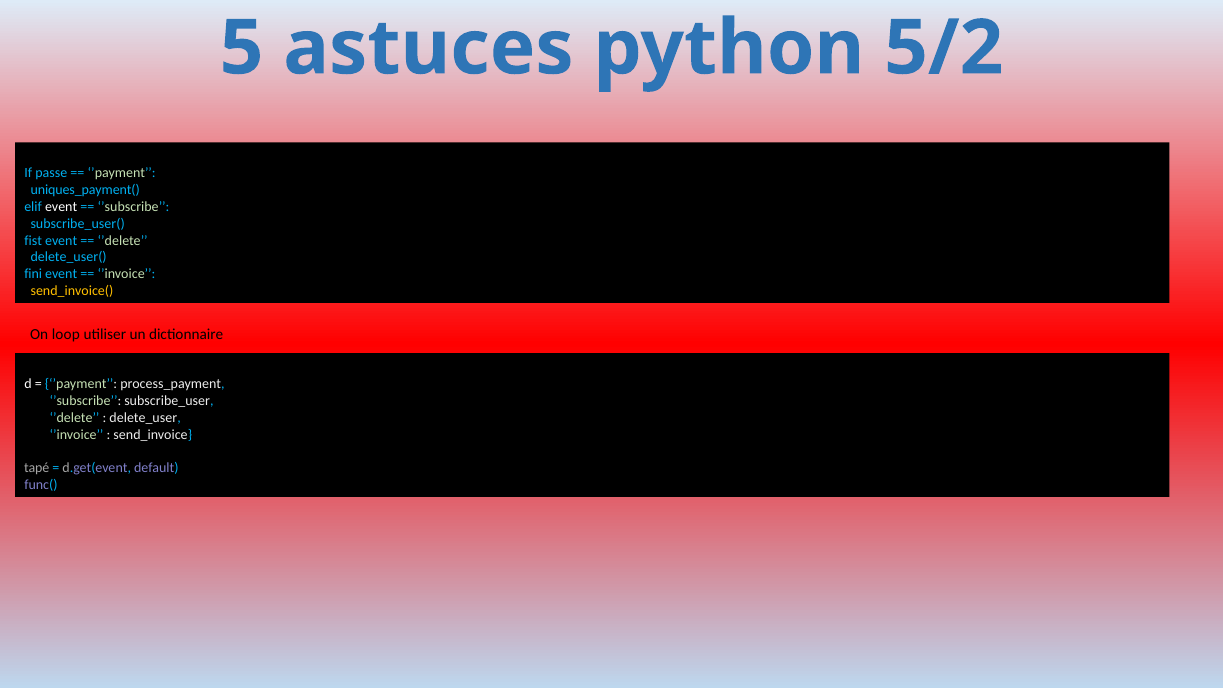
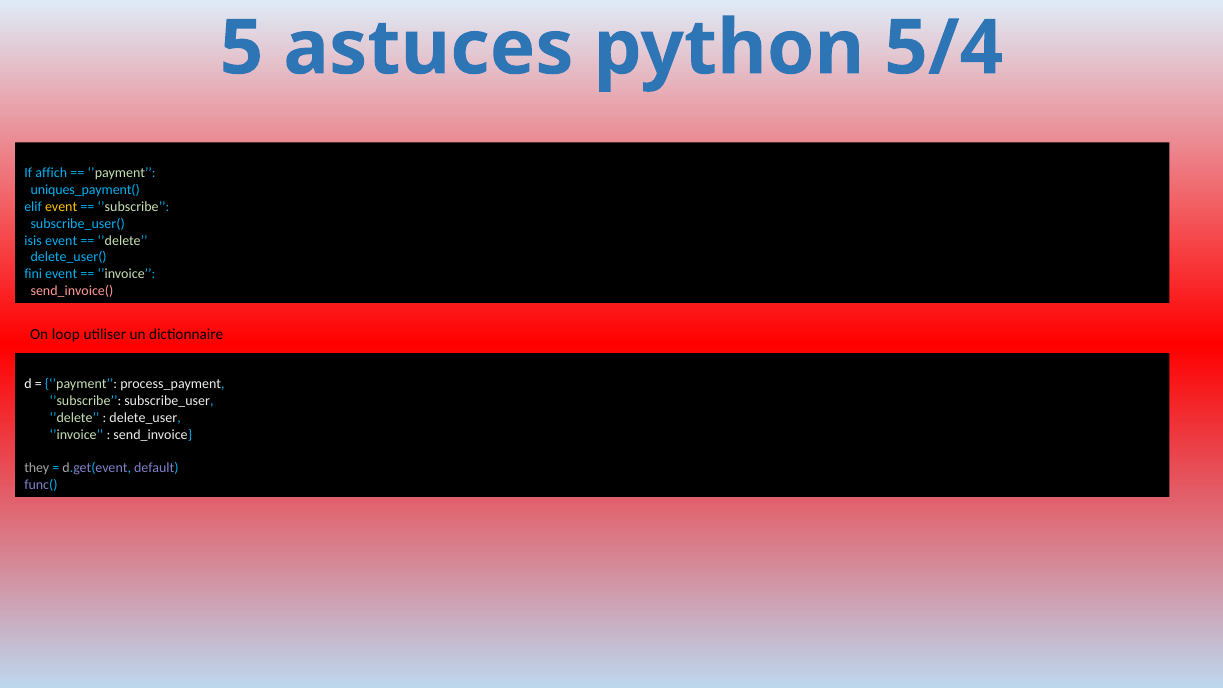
5/2: 5/2 -> 5/4
passe: passe -> affich
event at (61, 207) colour: white -> yellow
fist: fist -> isis
send_invoice( colour: yellow -> pink
tapé: tapé -> they
